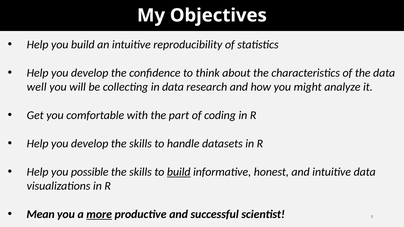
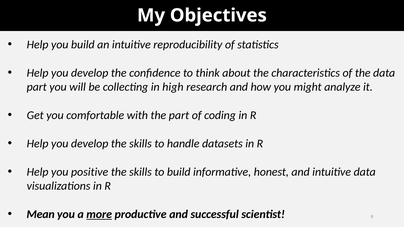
well at (37, 87): well -> part
in data: data -> high
possible: possible -> positive
build at (179, 172) underline: present -> none
